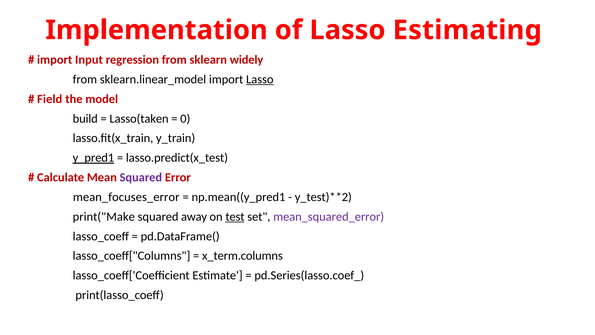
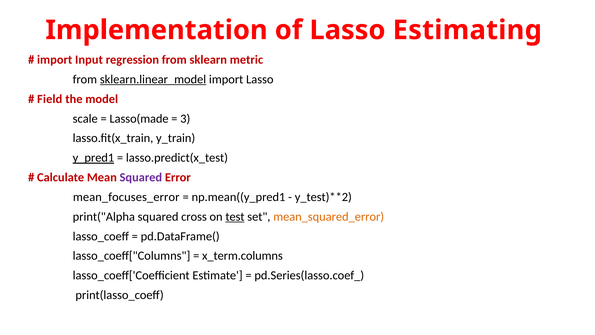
widely: widely -> metric
sklearn.linear_model underline: none -> present
Lasso at (260, 79) underline: present -> none
build: build -> scale
Lasso(taken: Lasso(taken -> Lasso(made
0: 0 -> 3
print("Make: print("Make -> print("Alpha
away: away -> cross
mean_squared_error colour: purple -> orange
